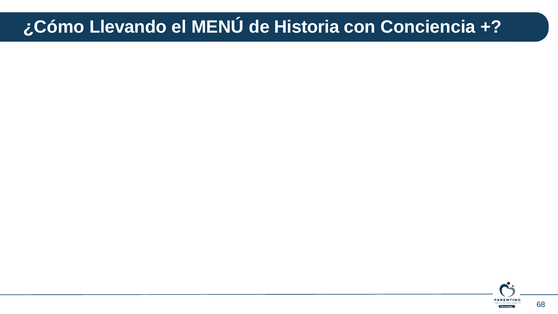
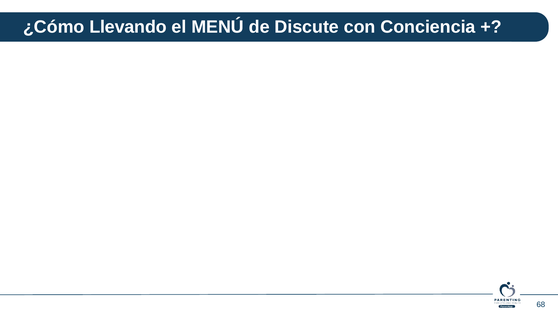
Historia: Historia -> Discute
